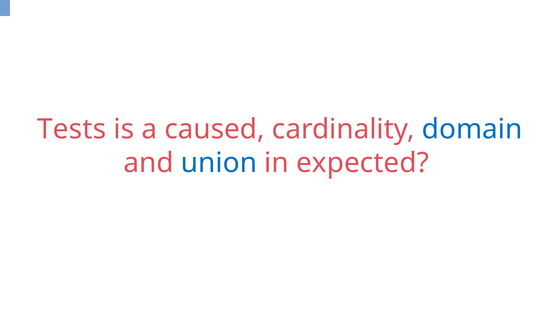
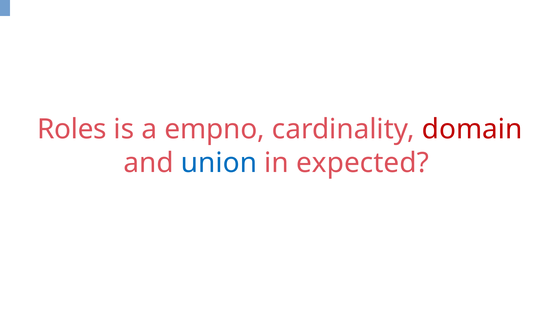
Tests: Tests -> Roles
caused: caused -> empno
domain colour: blue -> red
